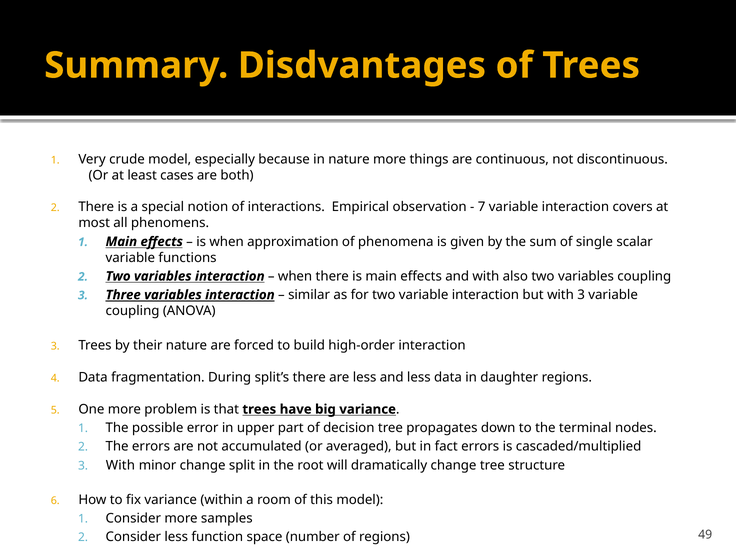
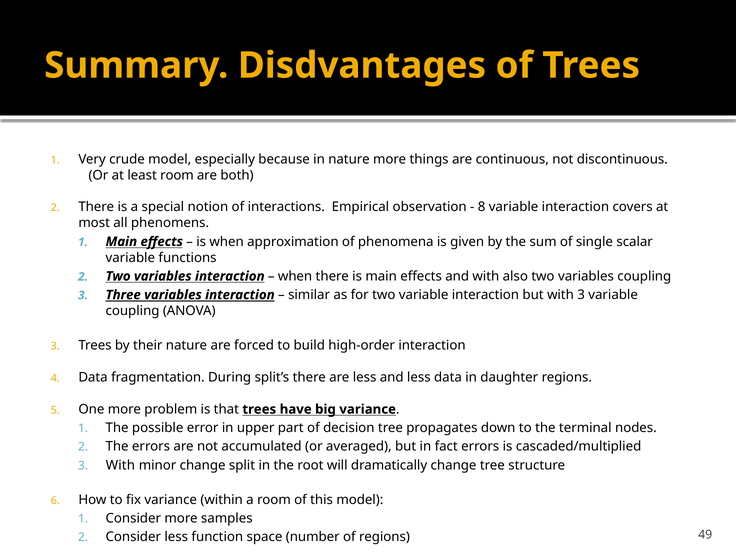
least cases: cases -> room
7: 7 -> 8
